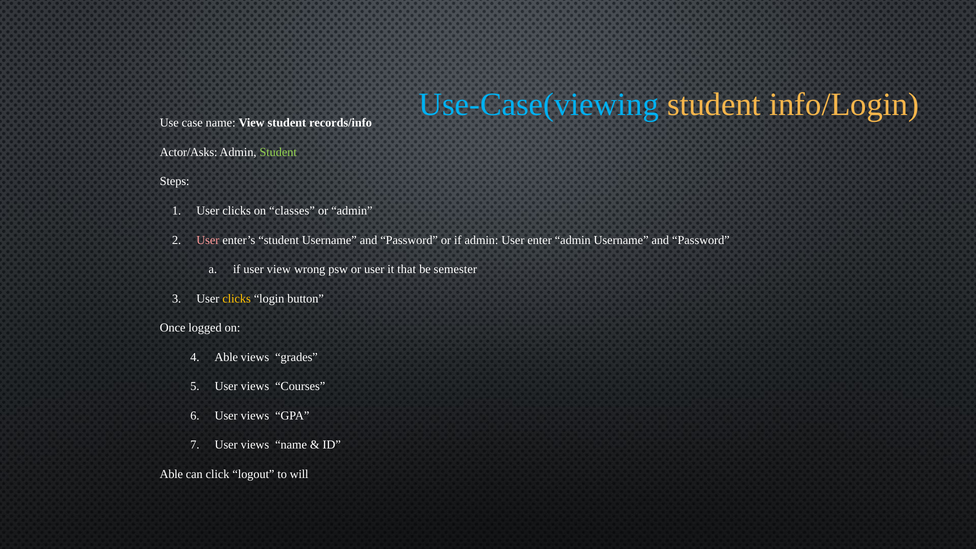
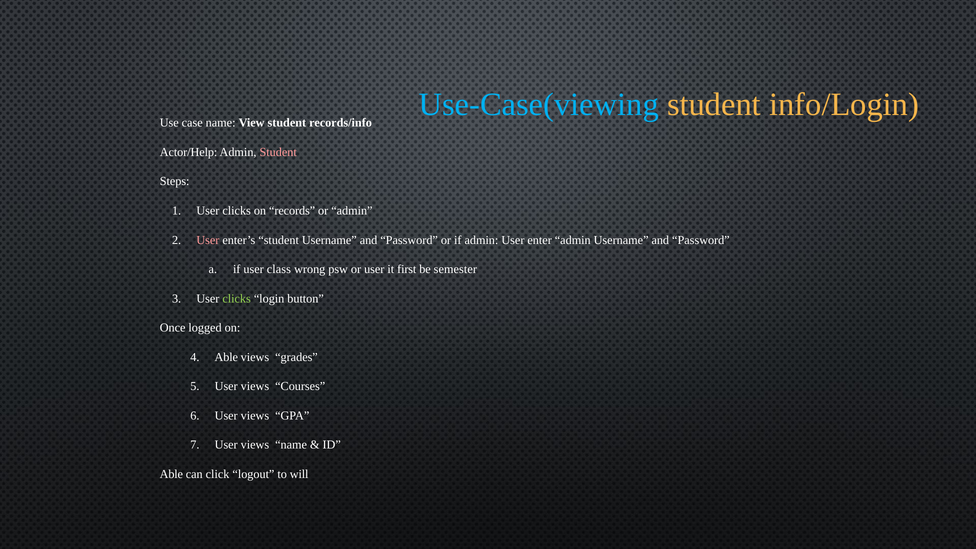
Actor/Asks: Actor/Asks -> Actor/Help
Student at (278, 152) colour: light green -> pink
classes: classes -> records
user view: view -> class
that: that -> first
clicks at (237, 299) colour: yellow -> light green
